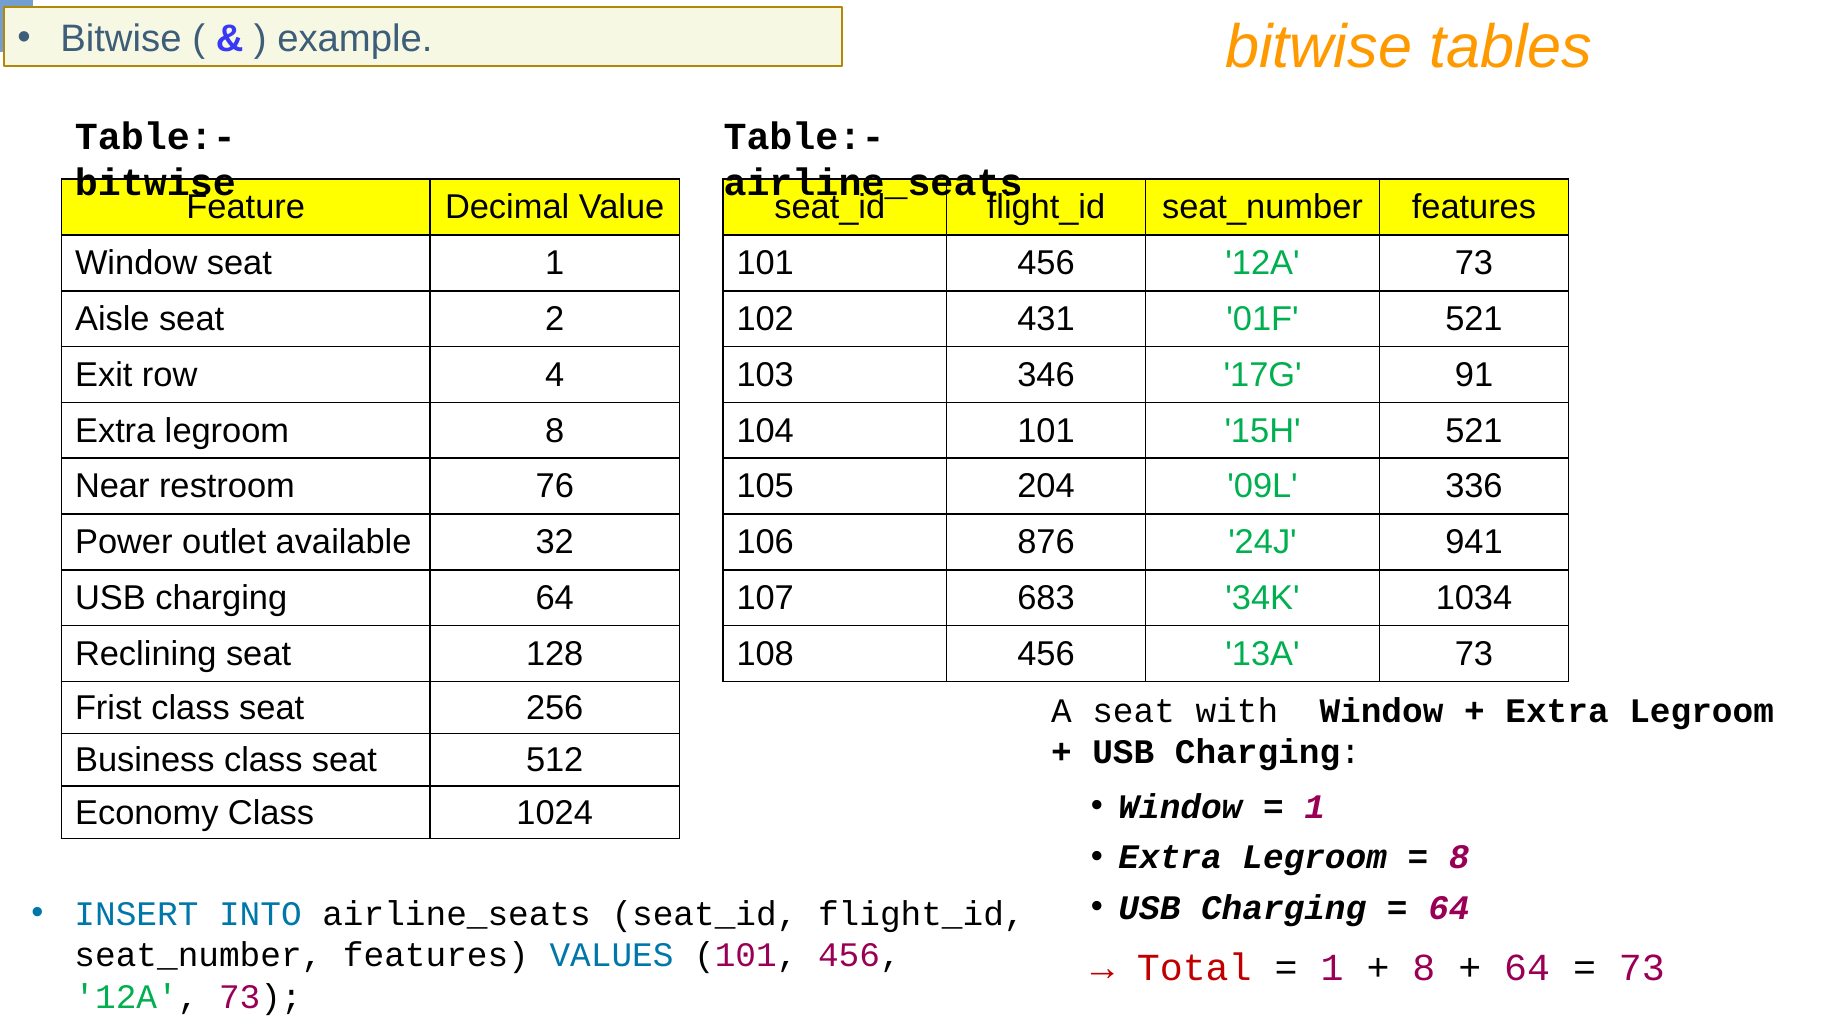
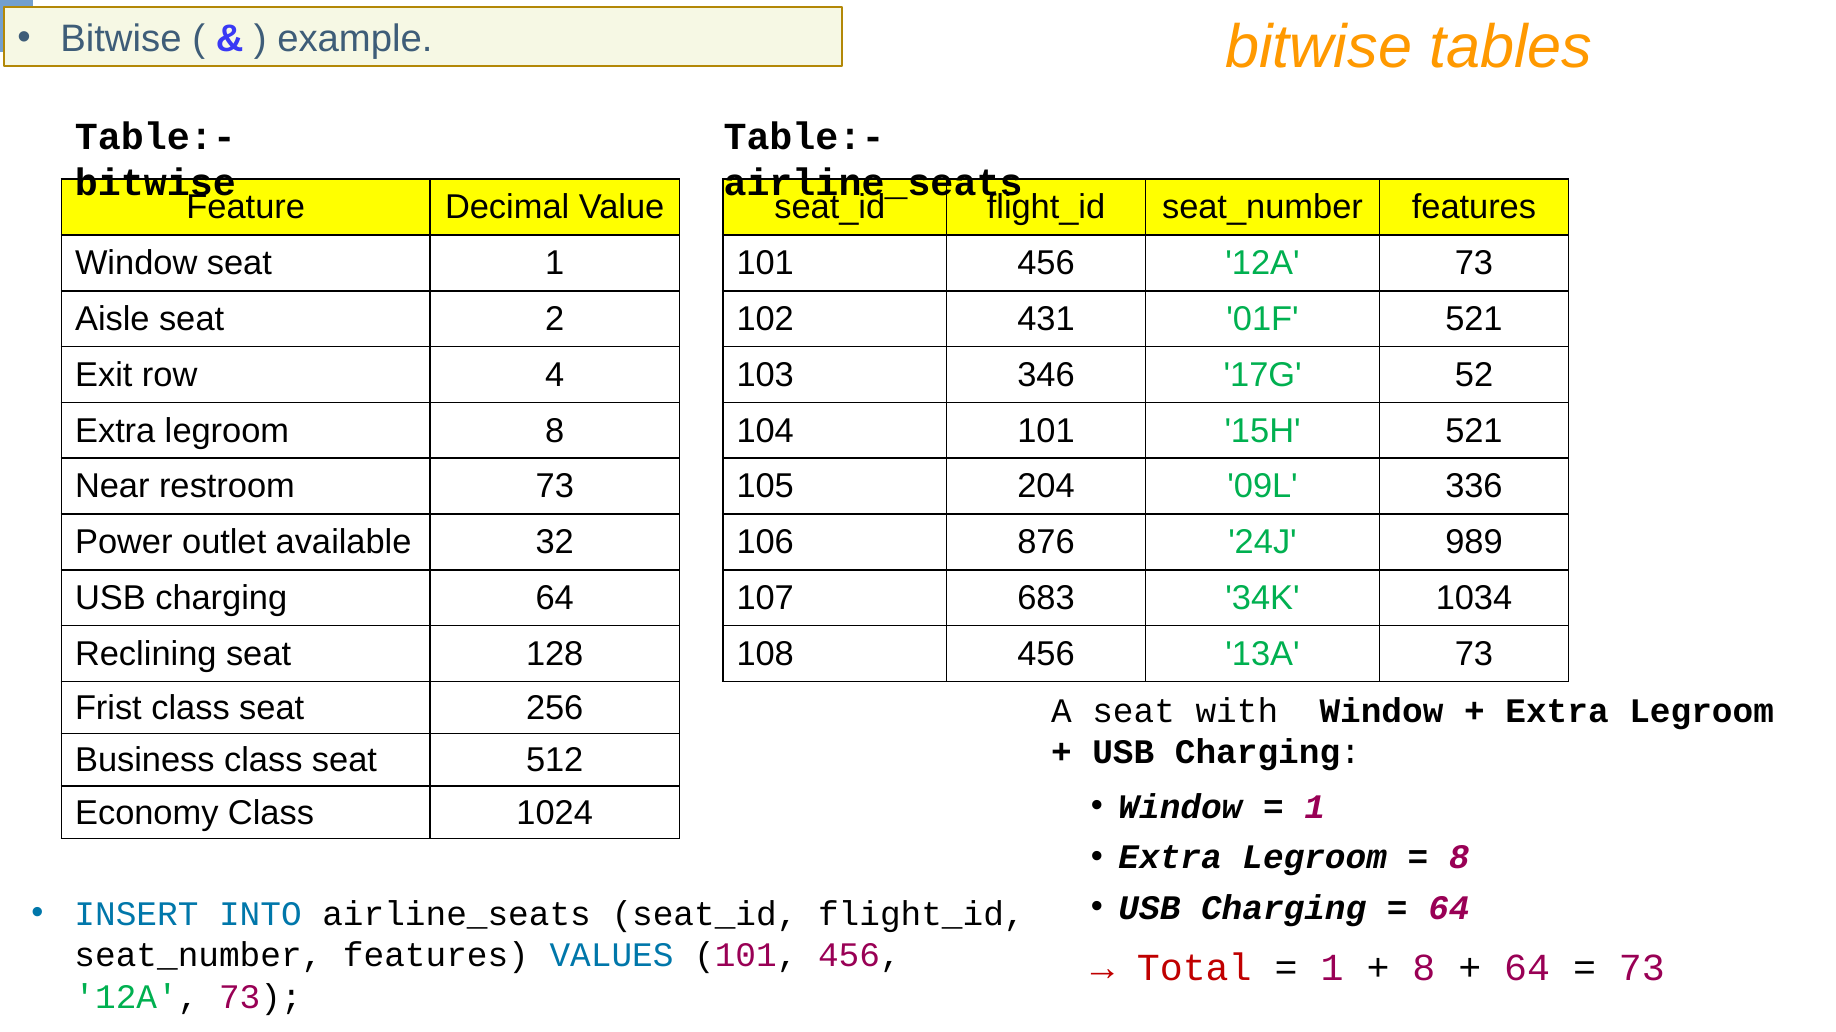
91: 91 -> 52
restroom 76: 76 -> 73
941: 941 -> 989
